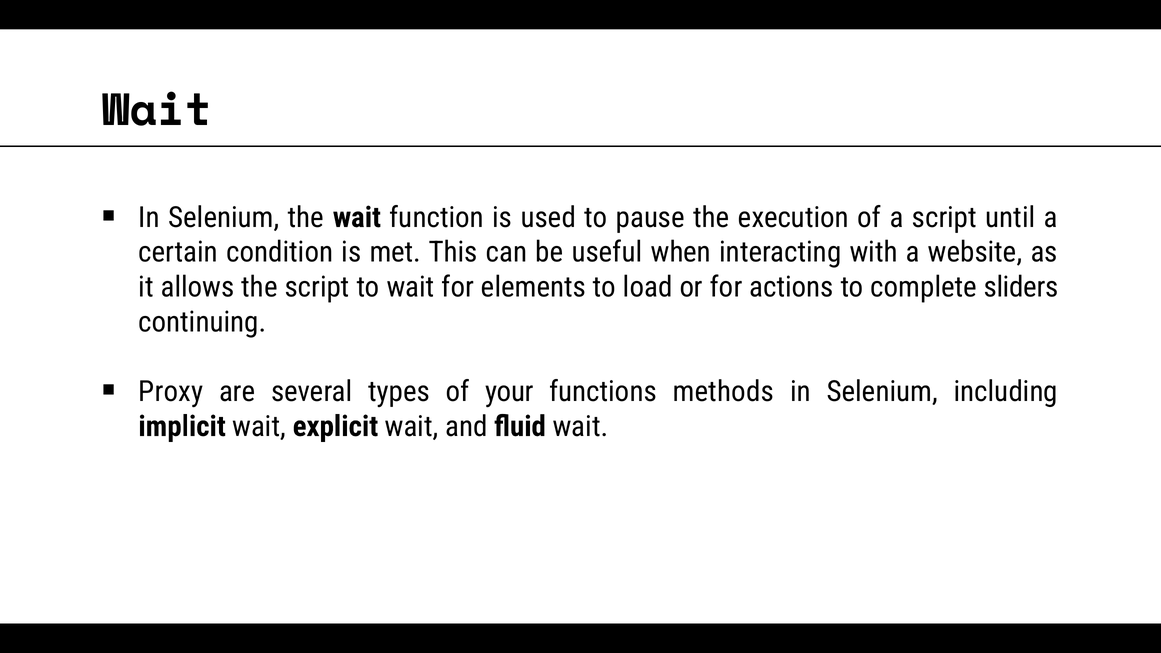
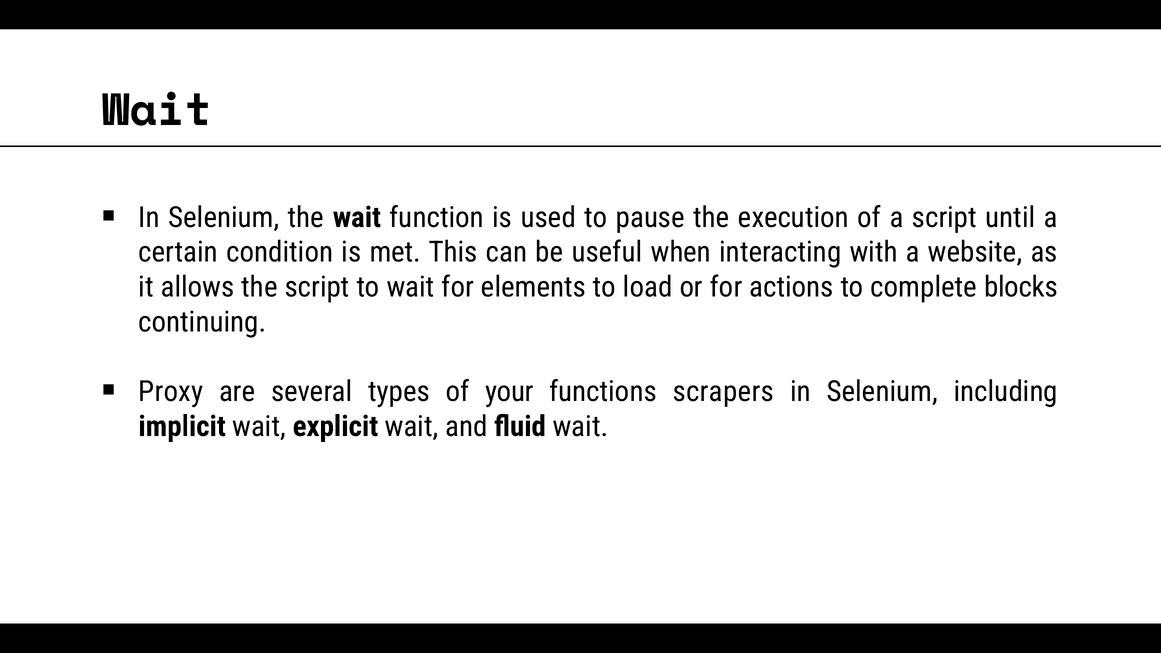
sliders: sliders -> blocks
methods: methods -> scrapers
